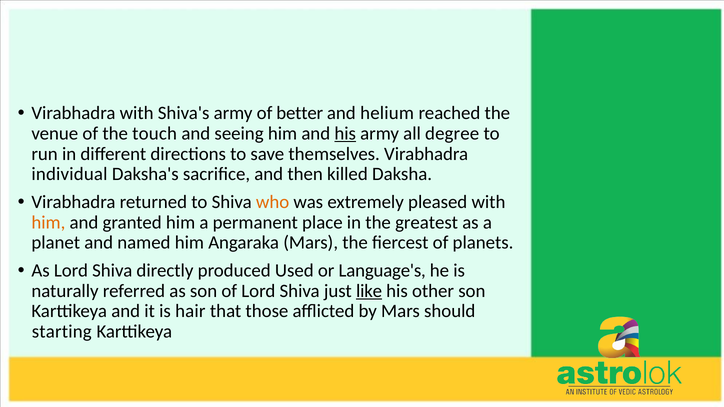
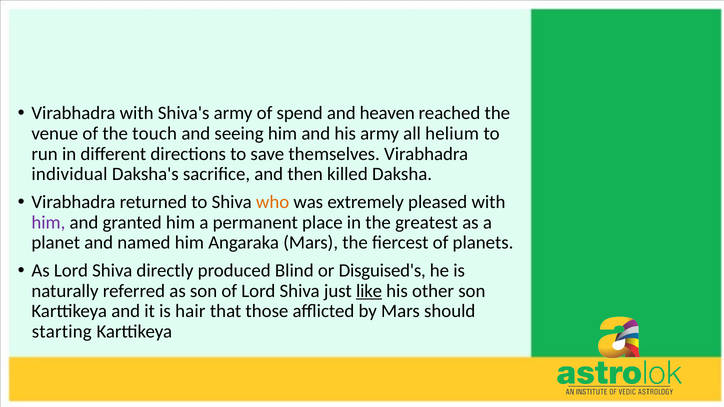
better: better -> spend
helium: helium -> heaven
his at (345, 134) underline: present -> none
degree: degree -> helium
him at (48, 222) colour: orange -> purple
Used: Used -> Blind
Language's: Language's -> Disguised's
